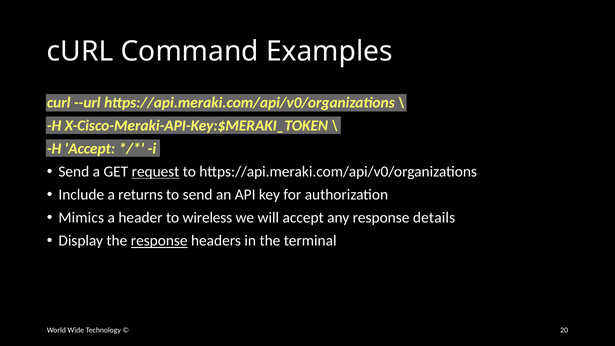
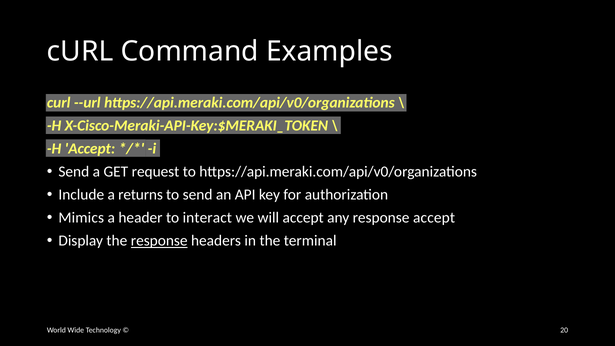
request underline: present -> none
wireless: wireless -> interact
response details: details -> accept
